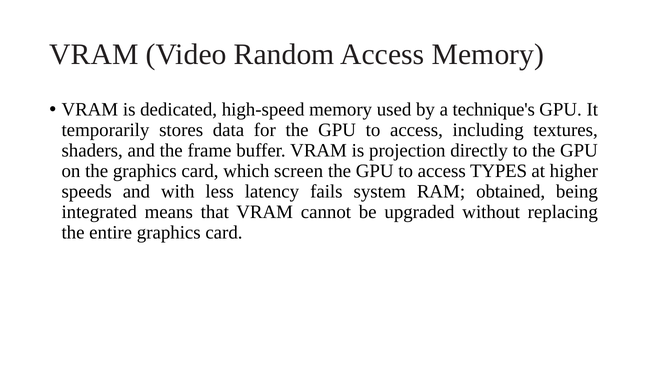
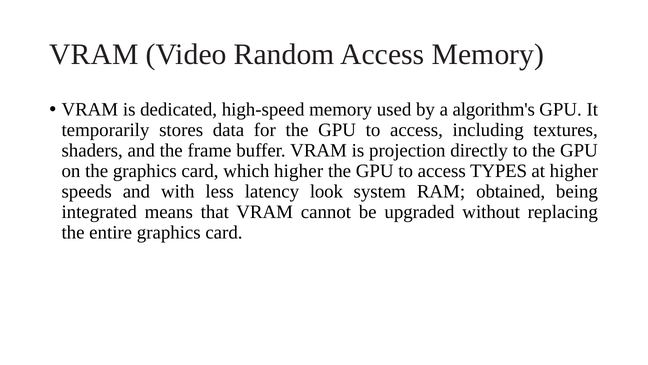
technique's: technique's -> algorithm's
which screen: screen -> higher
fails: fails -> look
